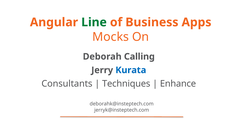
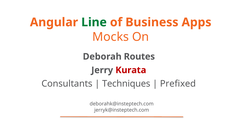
Calling: Calling -> Routes
Kurata colour: blue -> red
Enhance: Enhance -> Prefixed
